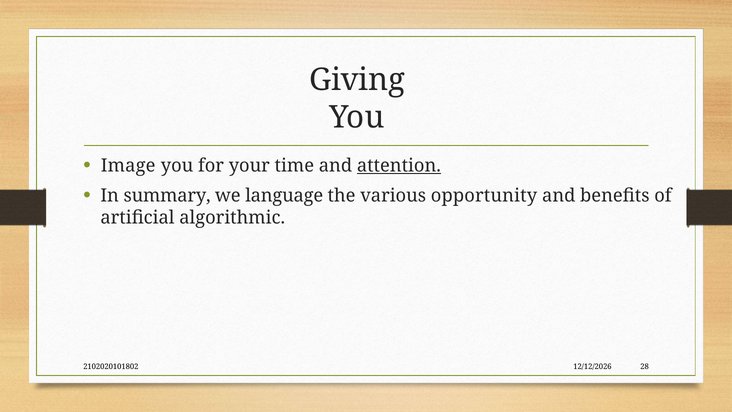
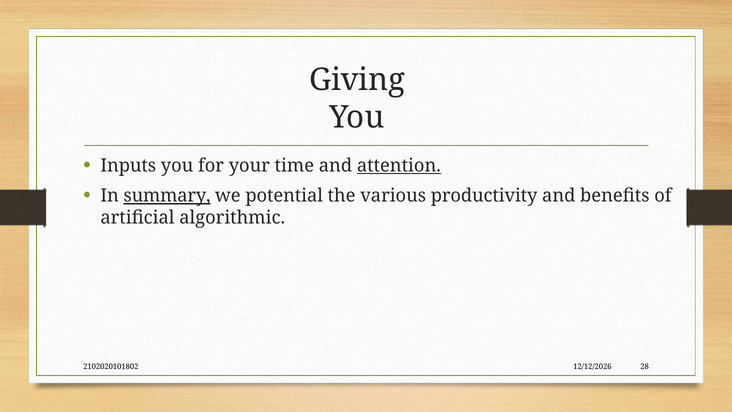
Image: Image -> Inputs
summary underline: none -> present
language: language -> potential
opportunity: opportunity -> productivity
